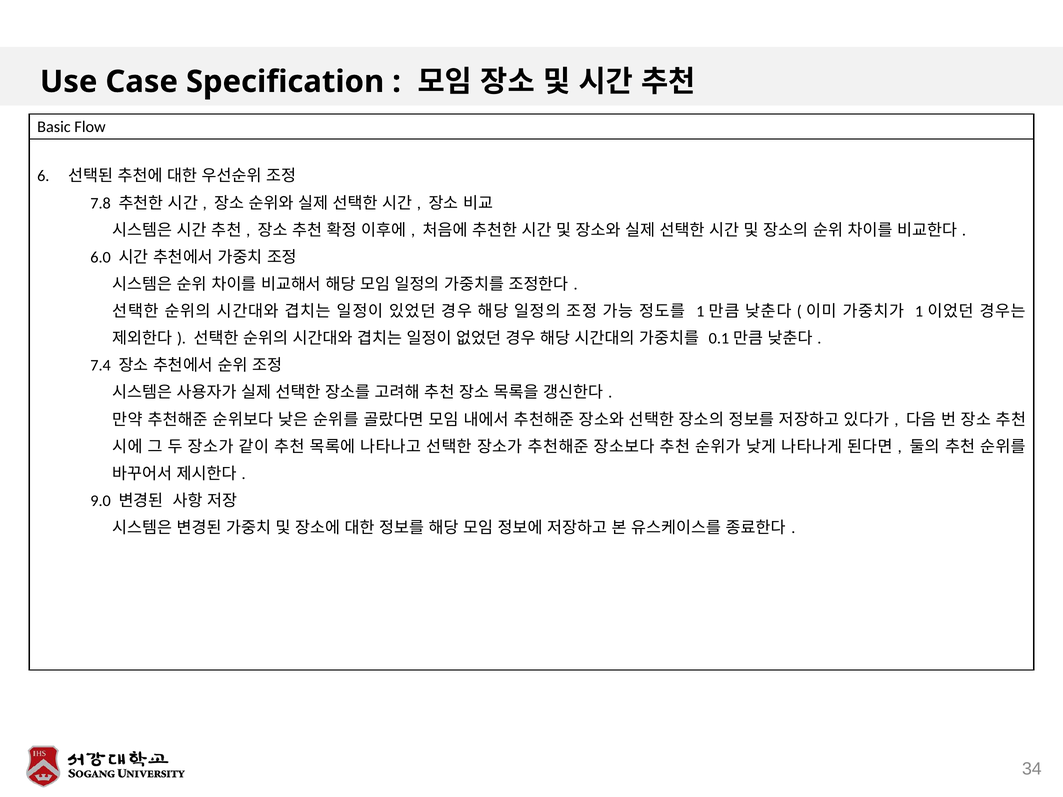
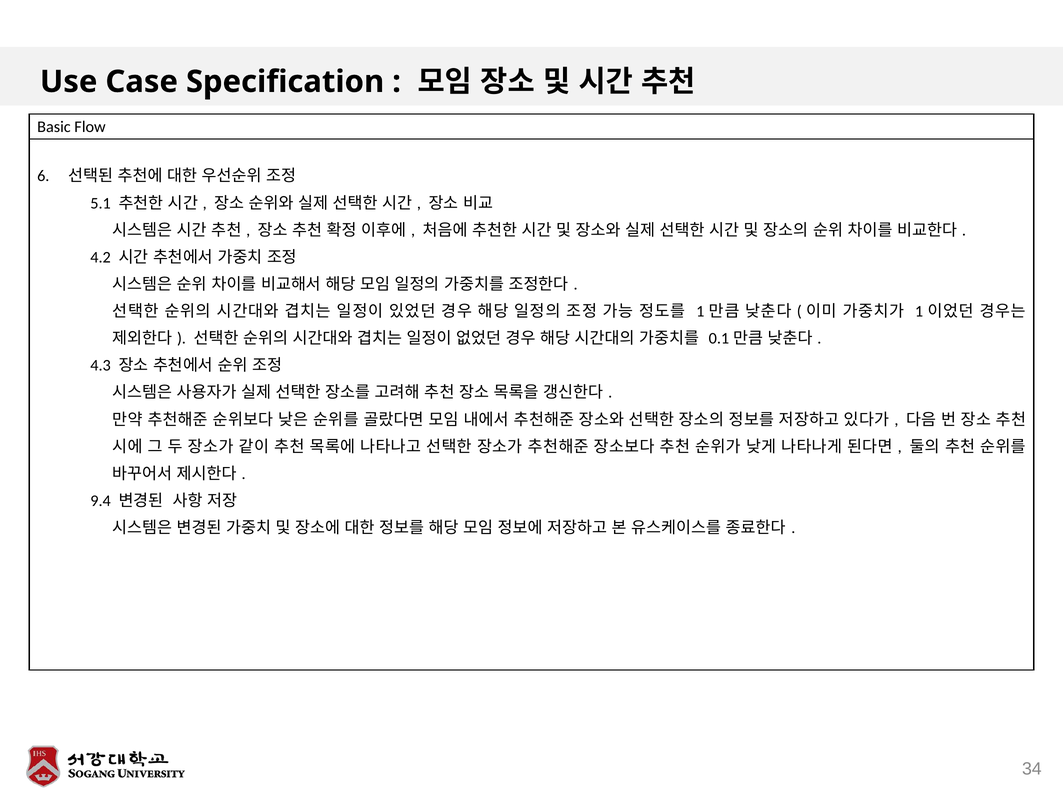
7.8: 7.8 -> 5.1
6.0: 6.0 -> 4.2
7.4: 7.4 -> 4.3
9.0: 9.0 -> 9.4
